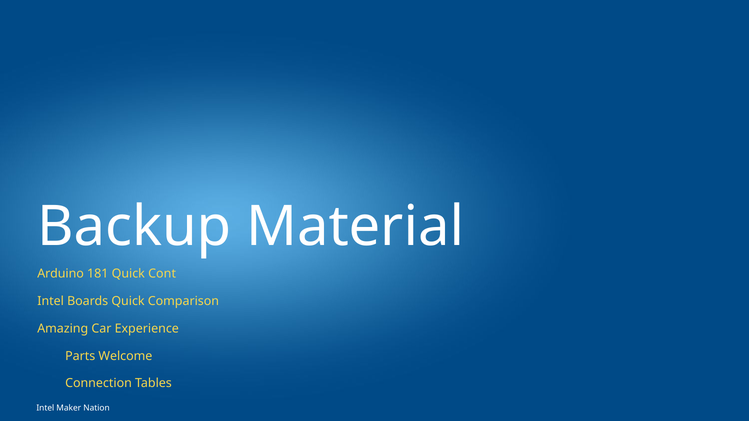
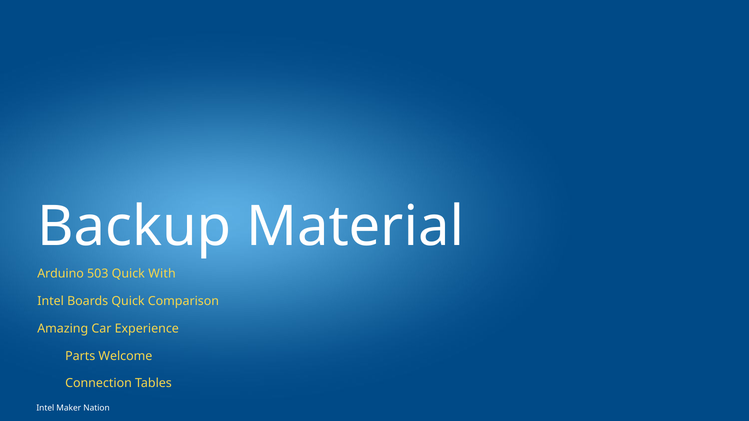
181: 181 -> 503
Cont: Cont -> With
